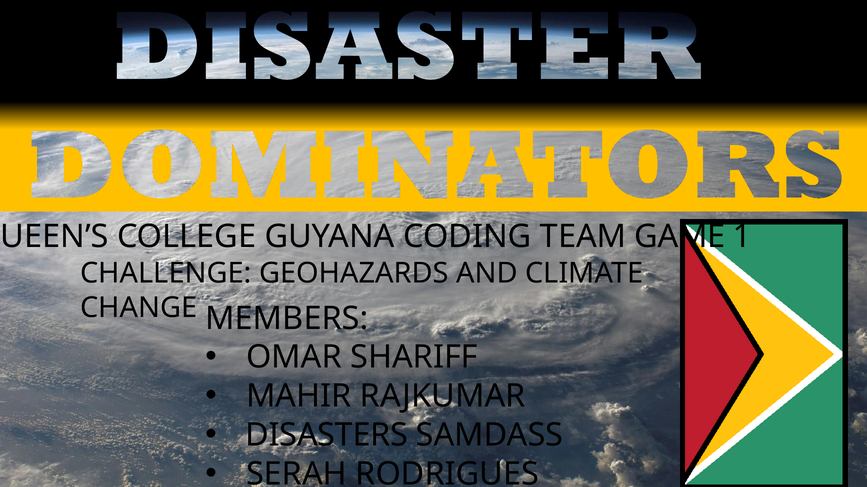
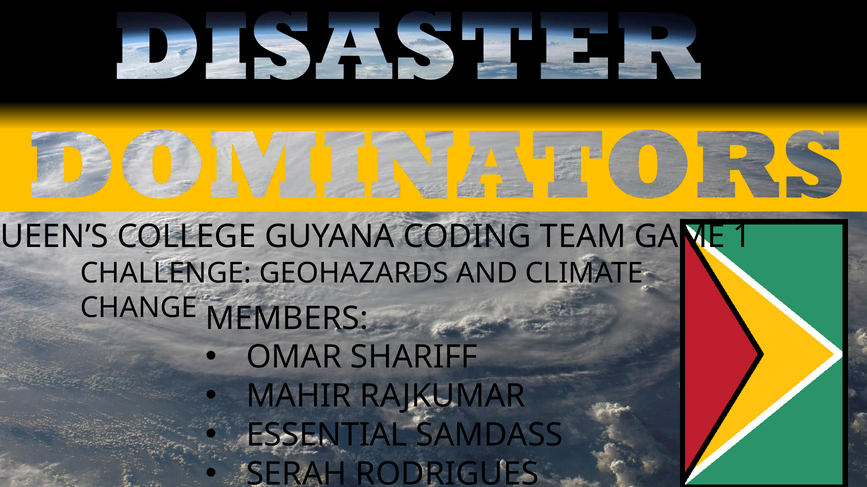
DISASTERS: DISASTERS -> ESSENTIAL
